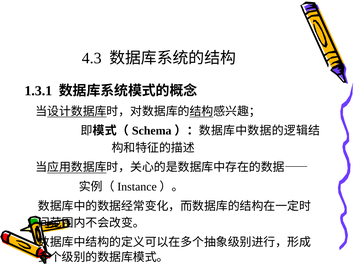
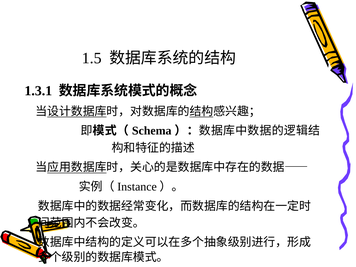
4.3: 4.3 -> 1.5
